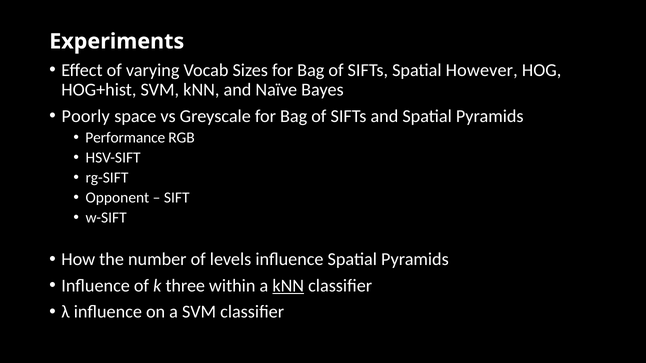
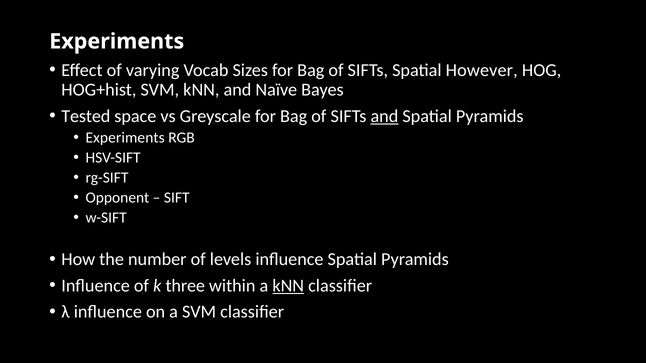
Poorly: Poorly -> Tested
and at (384, 116) underline: none -> present
Performance at (125, 138): Performance -> Experiments
